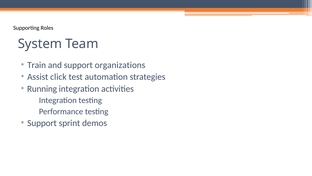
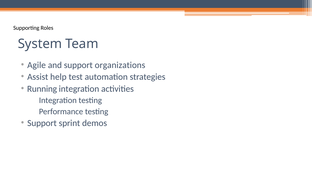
Train: Train -> Agile
click: click -> help
